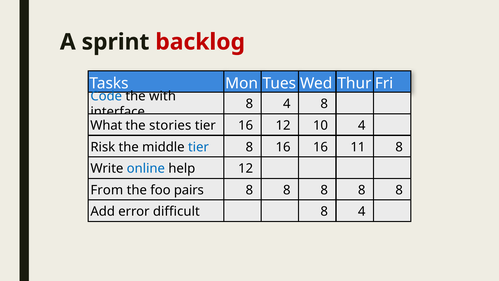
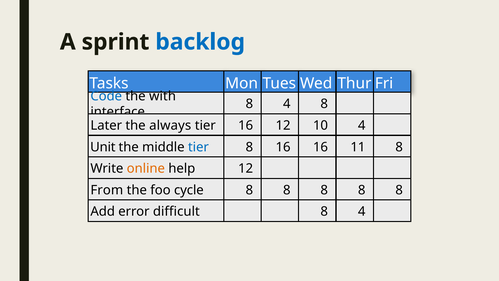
backlog colour: red -> blue
What: What -> Later
stories: stories -> always
Risk: Risk -> Unit
online colour: blue -> orange
pairs: pairs -> cycle
